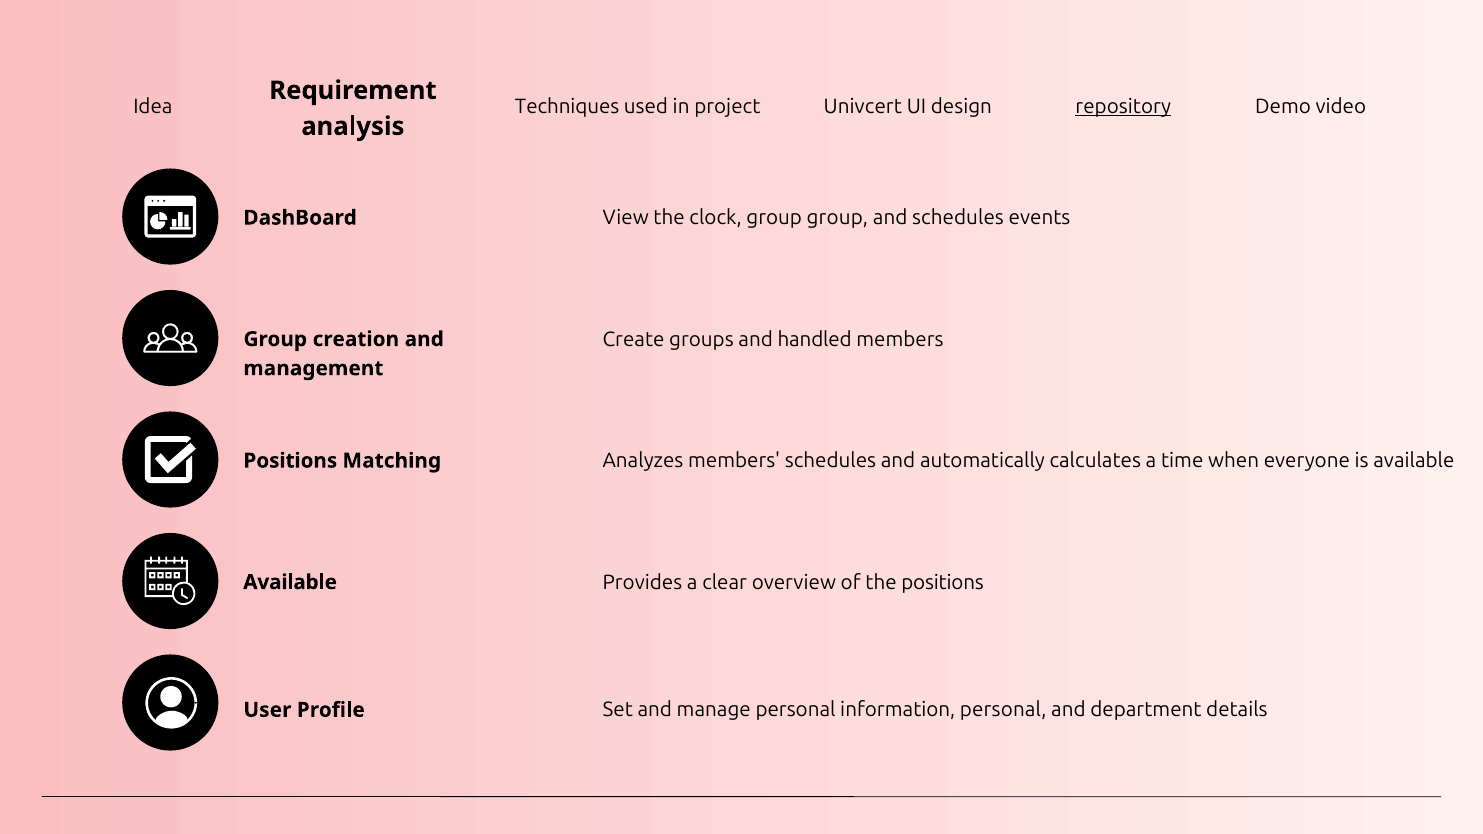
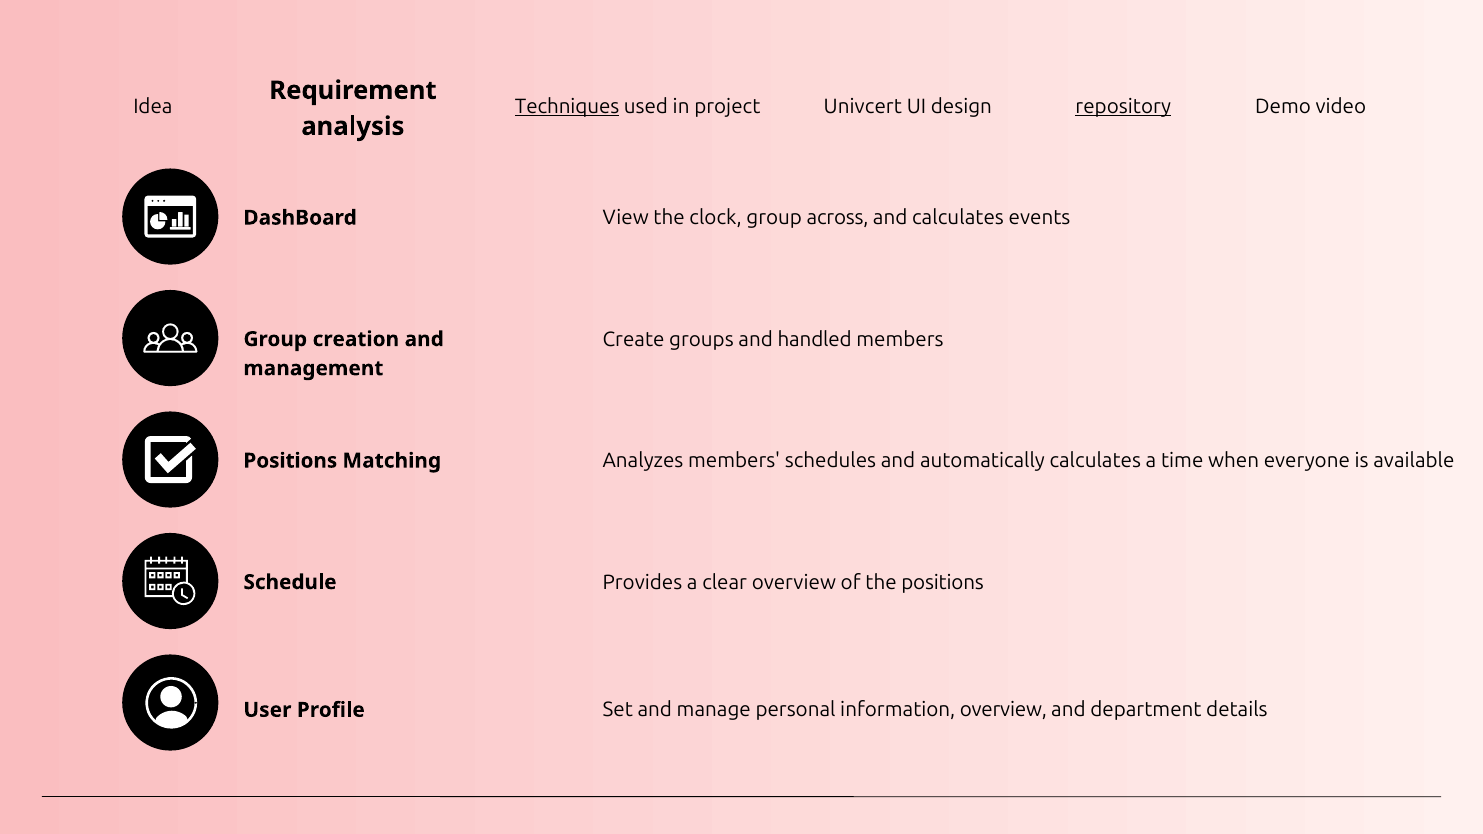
Techniques underline: none -> present
group group: group -> across
and schedules: schedules -> calculates
Available at (290, 582): Available -> Schedule
information personal: personal -> overview
